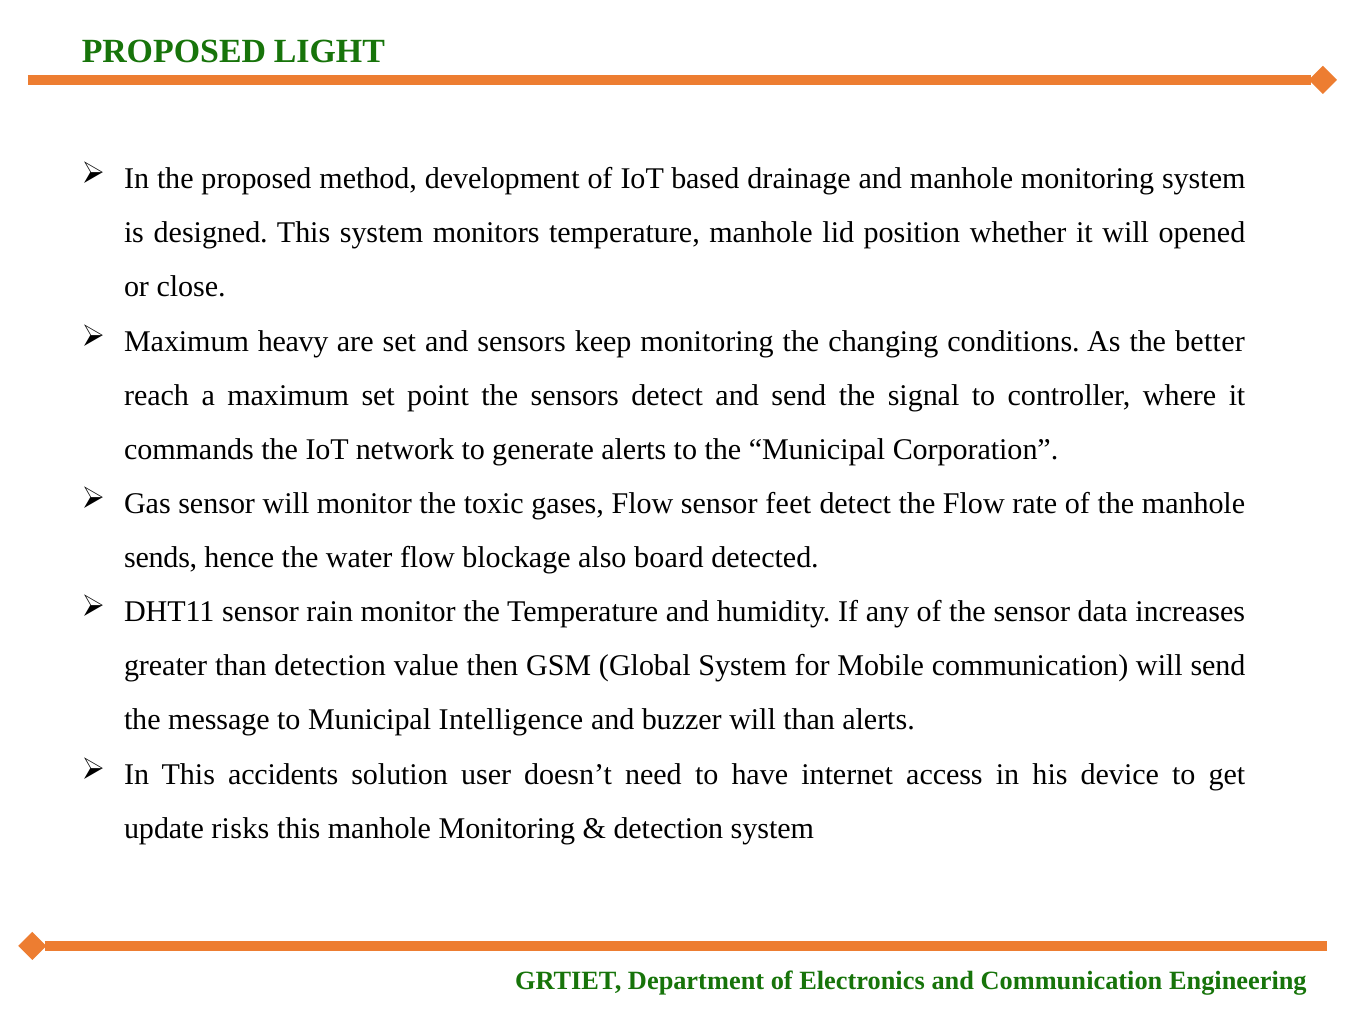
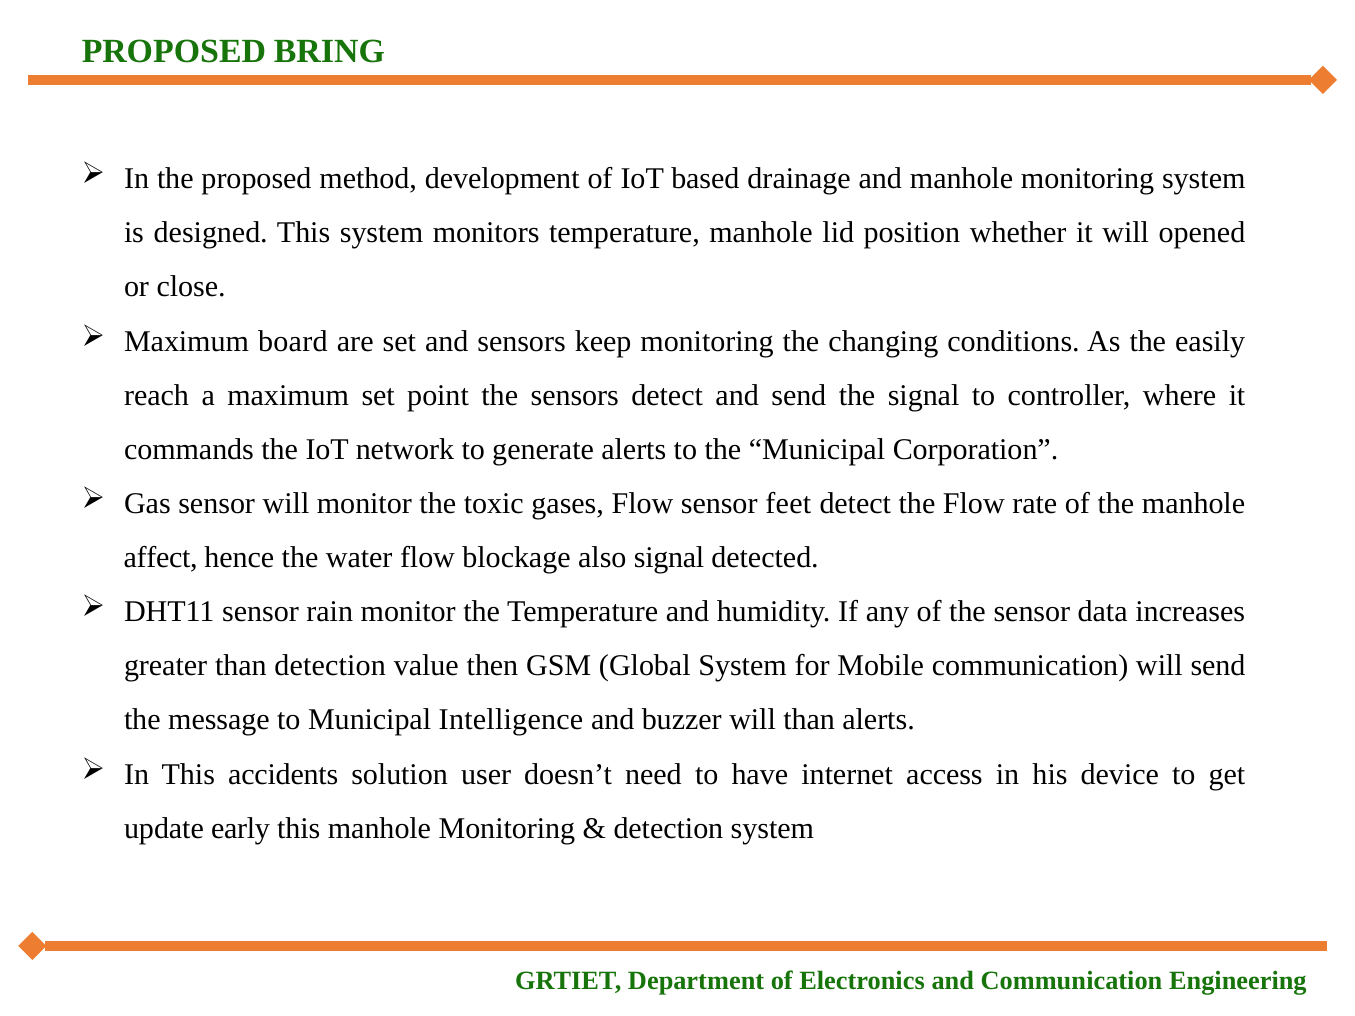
LIGHT: LIGHT -> BRING
heavy: heavy -> board
better: better -> easily
sends: sends -> affect
also board: board -> signal
risks: risks -> early
